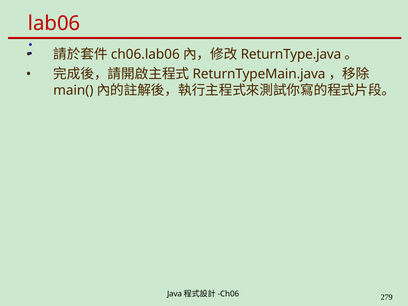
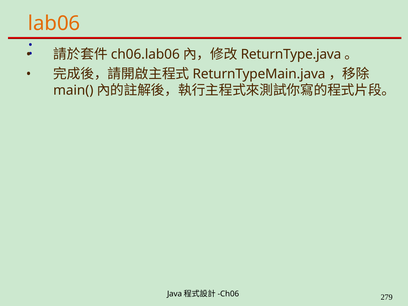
lab06 colour: red -> orange
